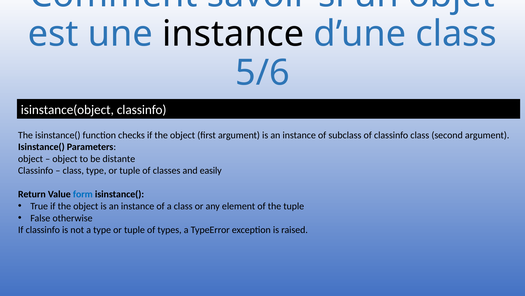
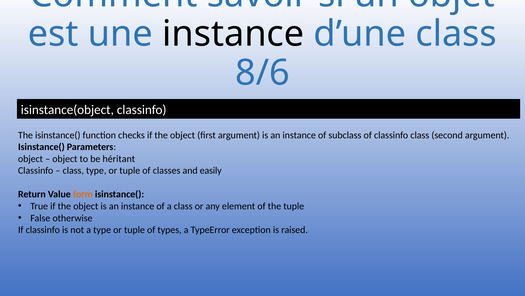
5/6: 5/6 -> 8/6
distante: distante -> héritant
form colour: blue -> orange
